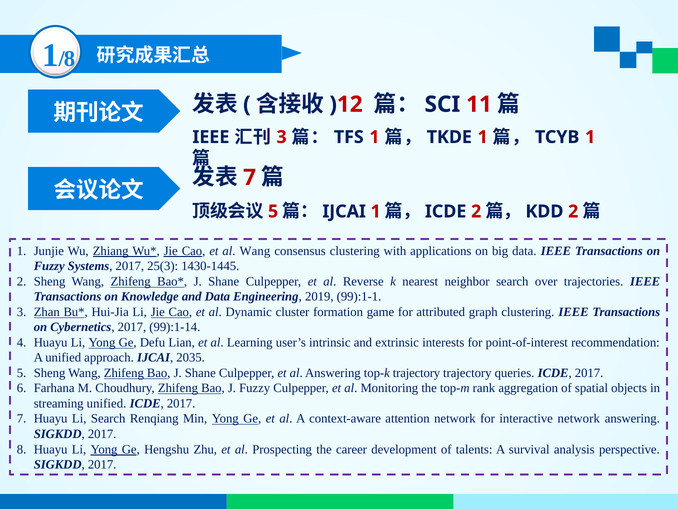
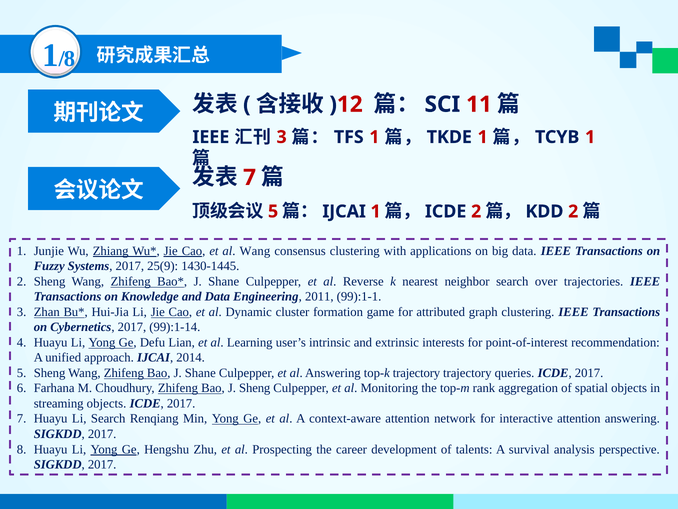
25(3: 25(3 -> 25(9
2019: 2019 -> 2011
2035: 2035 -> 2014
J Fuzzy: Fuzzy -> Sheng
streaming unified: unified -> objects
interactive network: network -> attention
